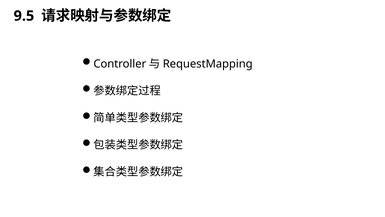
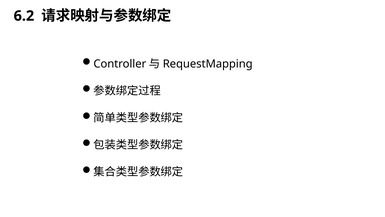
9.5: 9.5 -> 6.2
